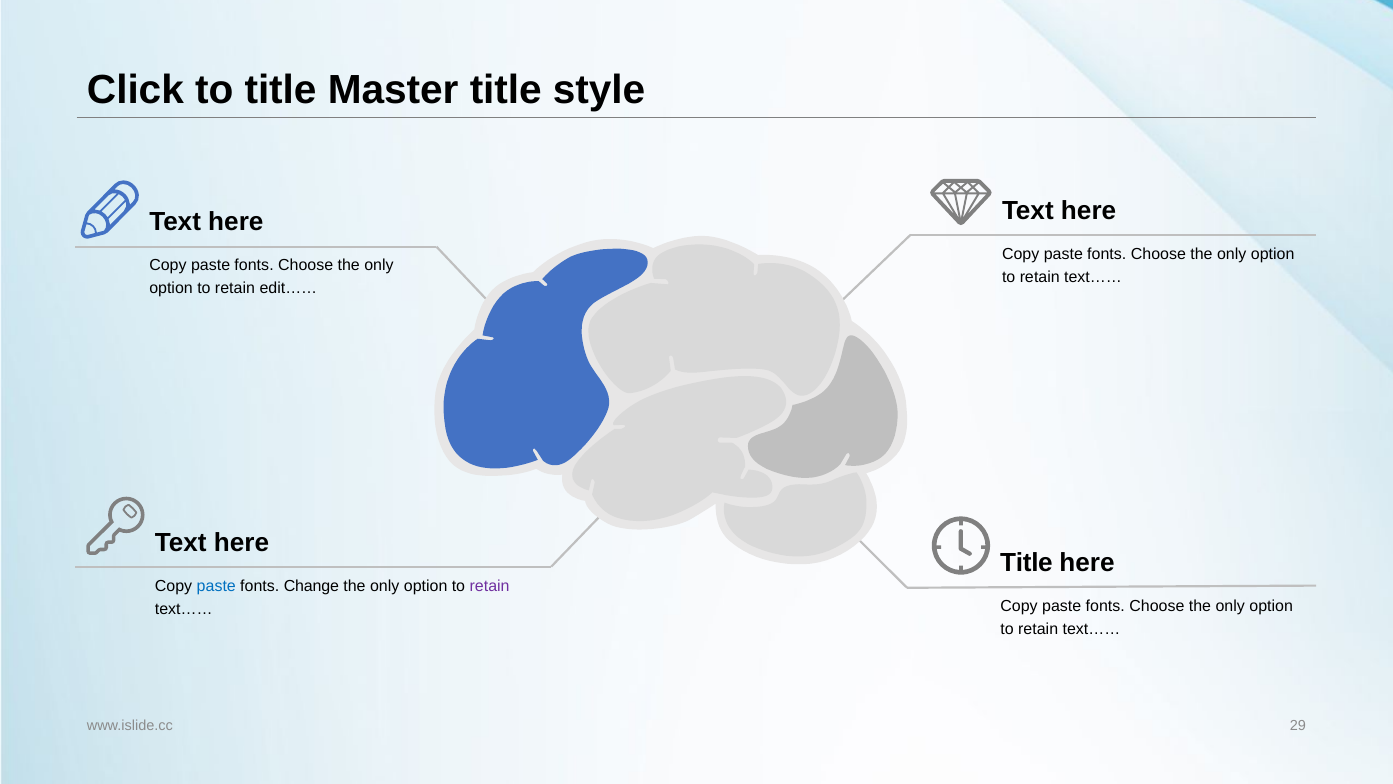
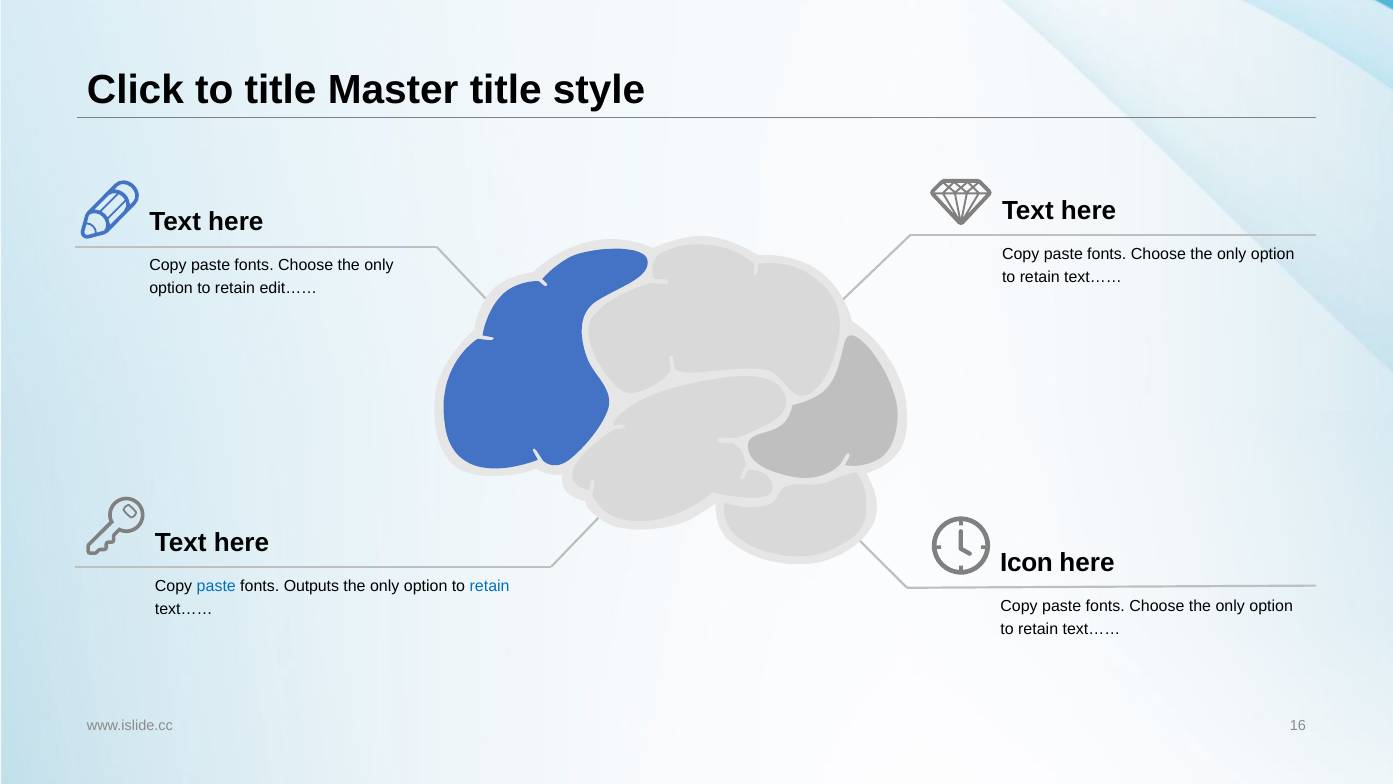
Title at (1026, 563): Title -> Icon
Change: Change -> Outputs
retain at (490, 586) colour: purple -> blue
29: 29 -> 16
